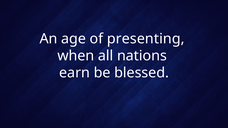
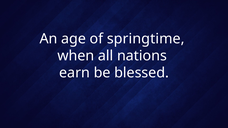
presenting: presenting -> springtime
